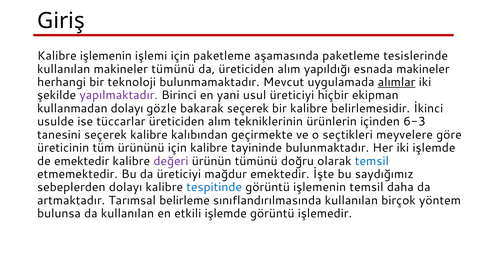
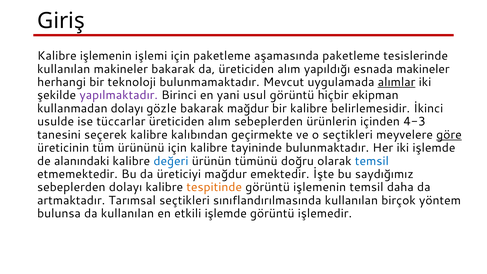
makineler tümünü: tümünü -> bakarak
usul üreticiyi: üreticiyi -> görüntü
bakarak seçerek: seçerek -> mağdur
alım tekniklerinin: tekniklerinin -> sebeplerden
6-3: 6-3 -> 4-3
göre underline: none -> present
de emektedir: emektedir -> alanındaki
değeri colour: purple -> blue
tespitinde colour: blue -> orange
Tarımsal belirleme: belirleme -> seçtikleri
